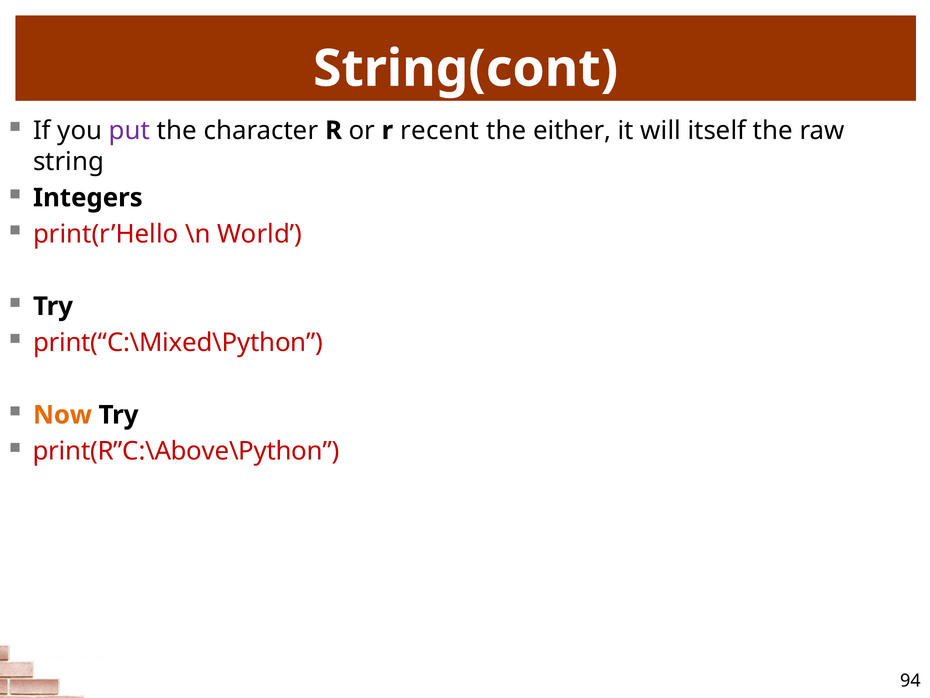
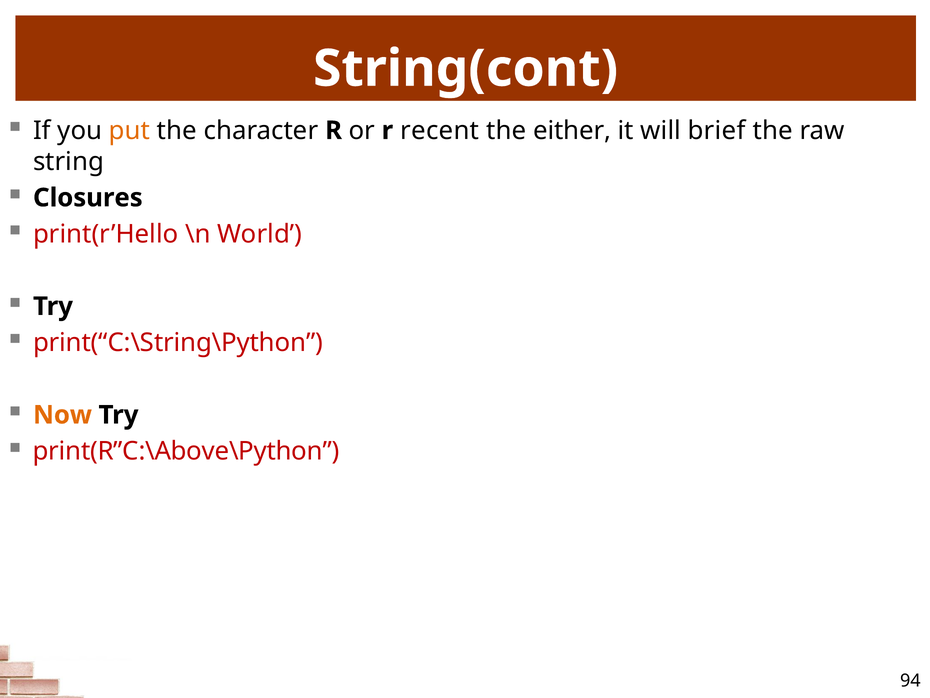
put colour: purple -> orange
itself: itself -> brief
Integers: Integers -> Closures
print(“C:\Mixed\Python: print(“C:\Mixed\Python -> print(“C:\String\Python
